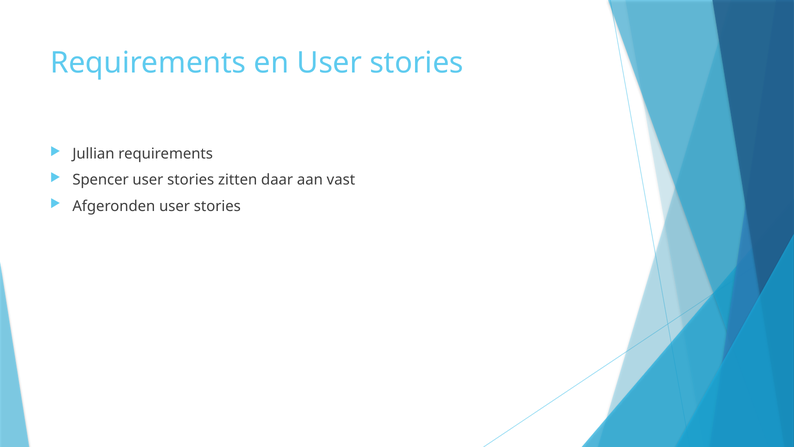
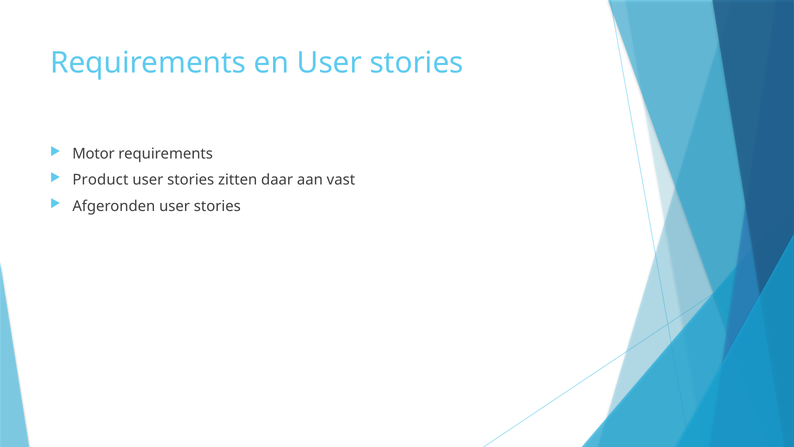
Jullian: Jullian -> Motor
Spencer: Spencer -> Product
